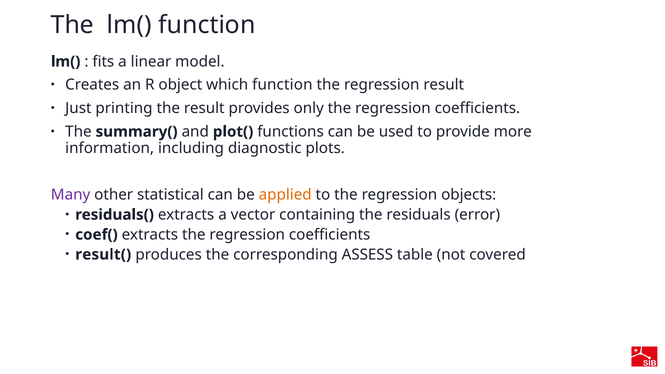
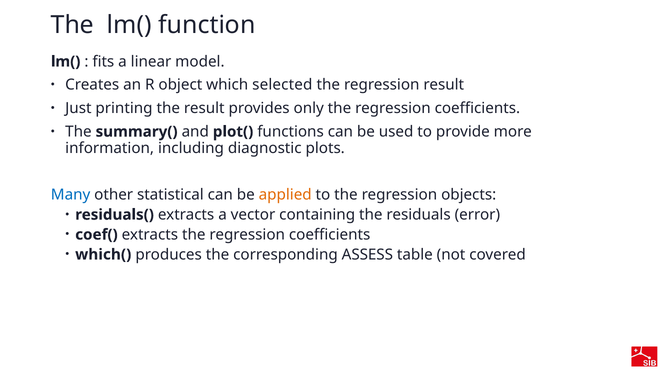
which function: function -> selected
Many colour: purple -> blue
result(: result( -> which(
